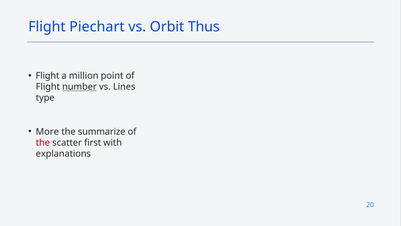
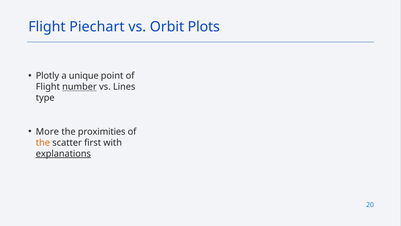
Thus: Thus -> Plots
Flight at (47, 76): Flight -> Plotly
million: million -> unique
summarize: summarize -> proximities
the at (43, 142) colour: red -> orange
explanations underline: none -> present
